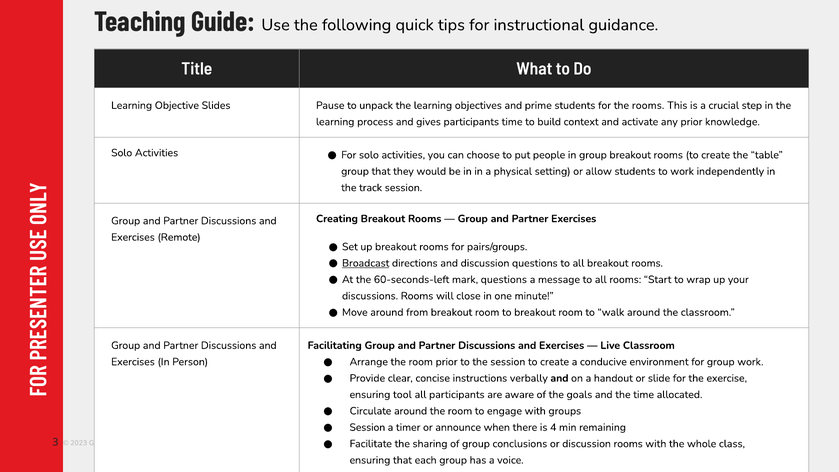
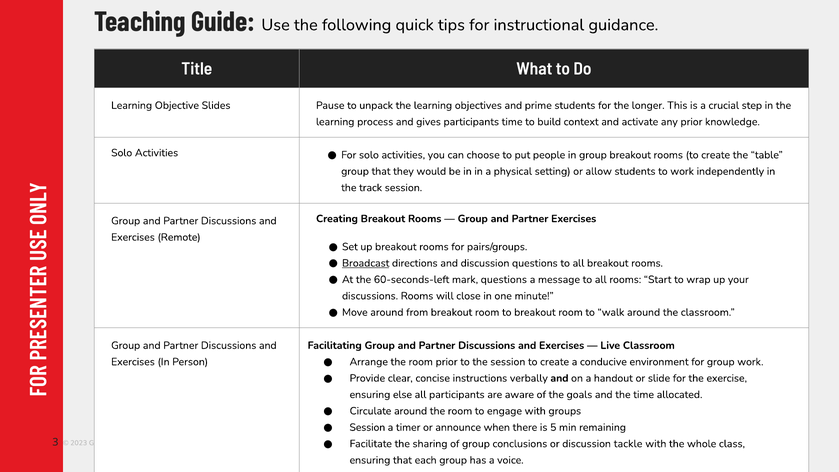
the rooms: rooms -> longer
tool: tool -> else
4: 4 -> 5
discussion rooms: rooms -> tackle
